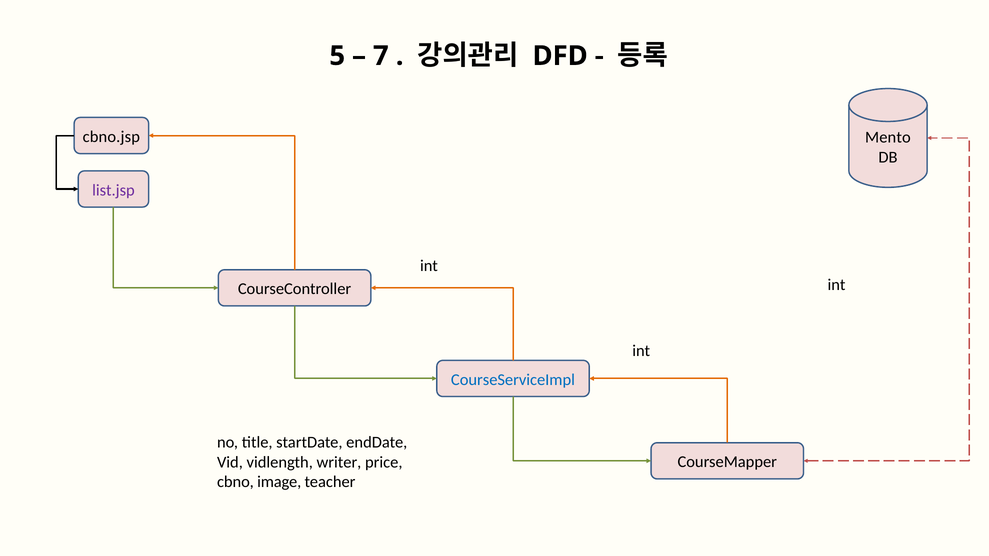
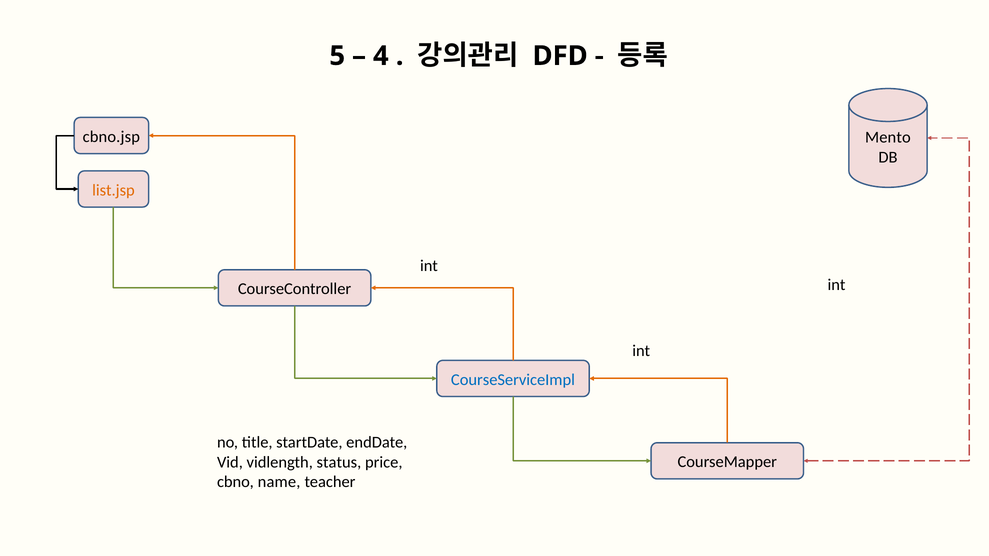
7: 7 -> 4
list.jsp colour: purple -> orange
writer: writer -> status
image: image -> name
